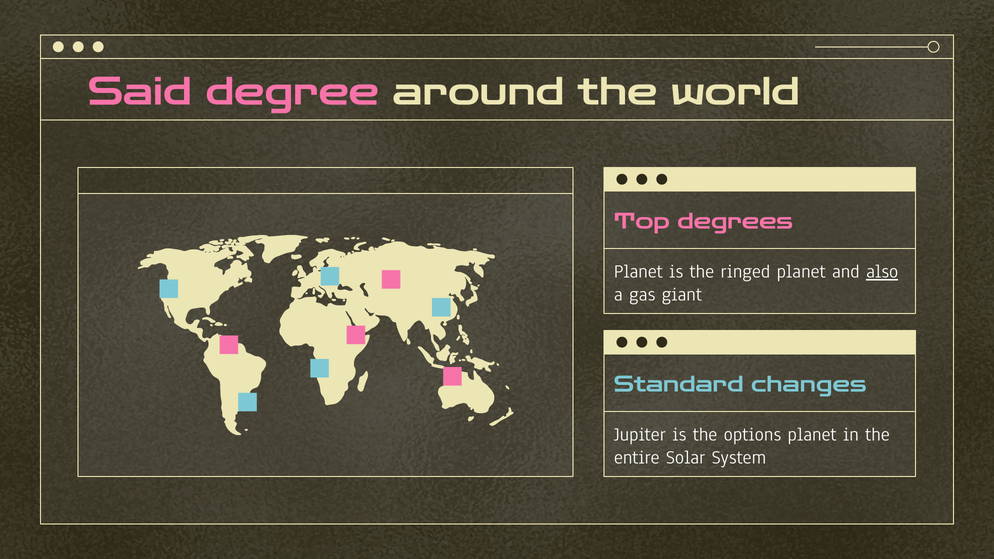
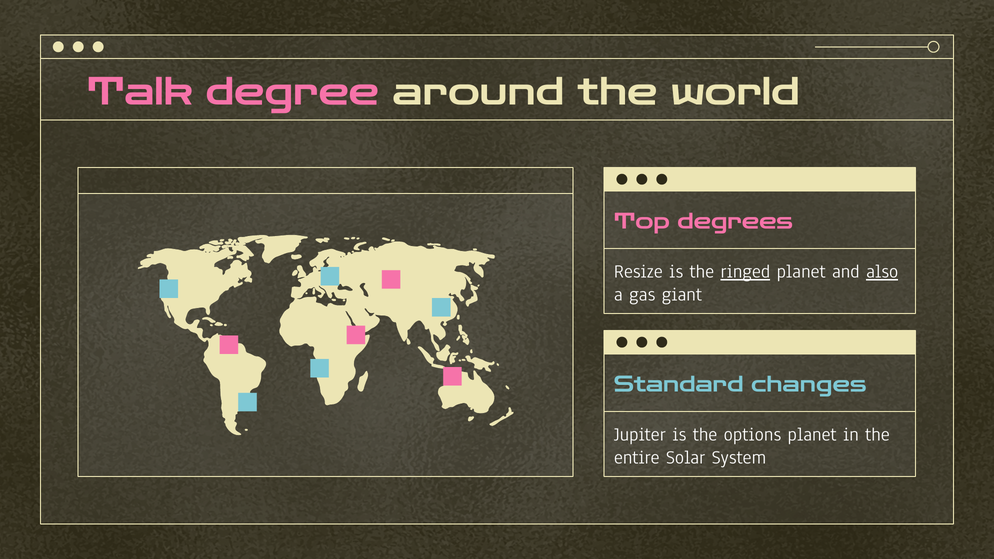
Said: Said -> Talk
Planet at (638, 271): Planet -> Resize
ringed underline: none -> present
